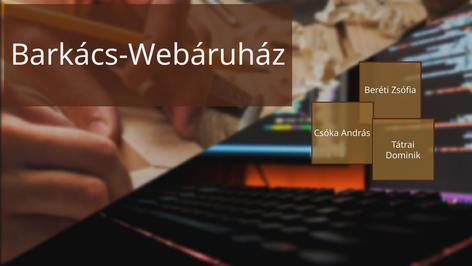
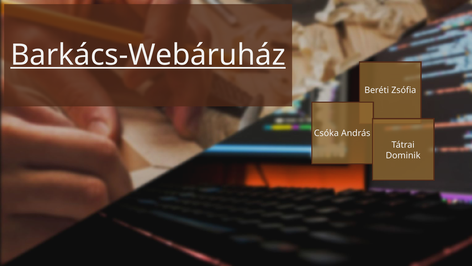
Barkács-Webáruház underline: none -> present
